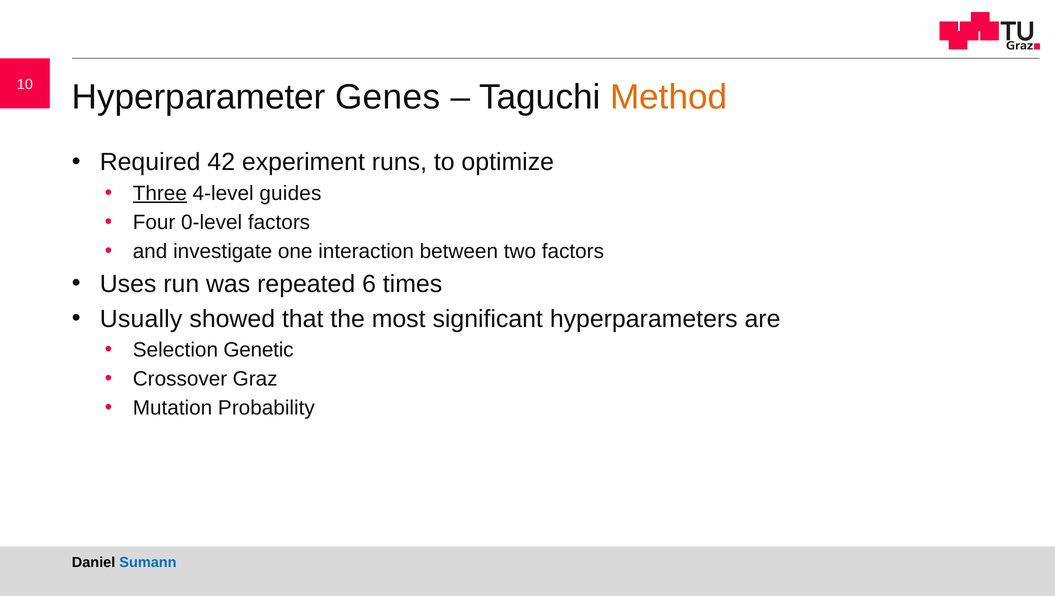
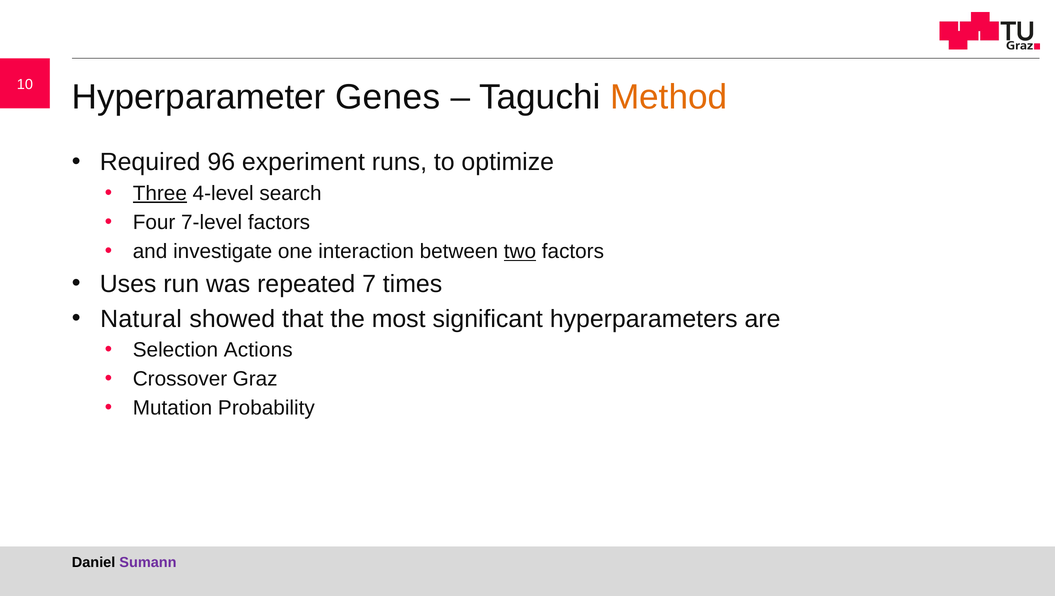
42: 42 -> 96
guides: guides -> search
0-level: 0-level -> 7-level
two underline: none -> present
6: 6 -> 7
Usually: Usually -> Natural
Genetic: Genetic -> Actions
Sumann colour: blue -> purple
